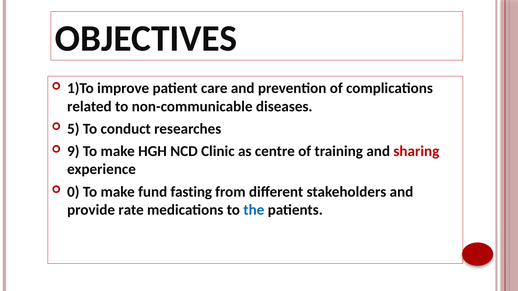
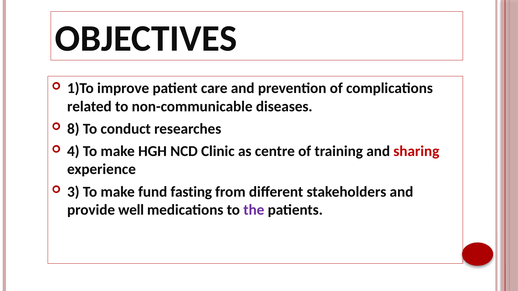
5: 5 -> 8
9: 9 -> 4
0: 0 -> 3
rate: rate -> well
the colour: blue -> purple
